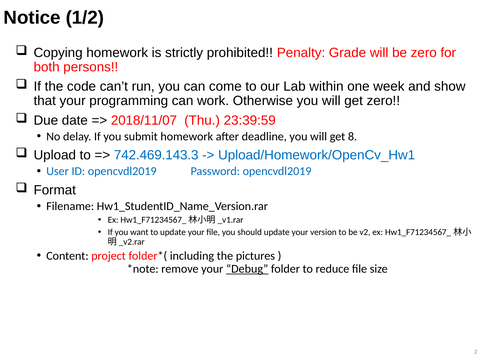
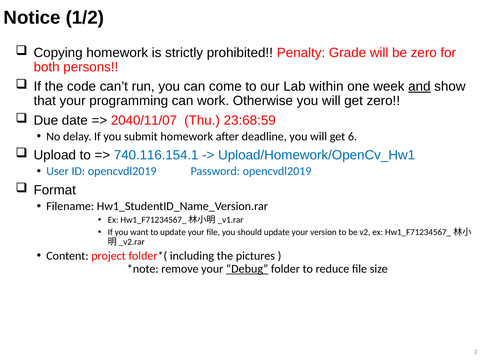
and underline: none -> present
2018/11/07: 2018/11/07 -> 2040/11/07
23:39:59: 23:39:59 -> 23:68:59
8: 8 -> 6
742.469.143.3: 742.469.143.3 -> 740.116.154.1
